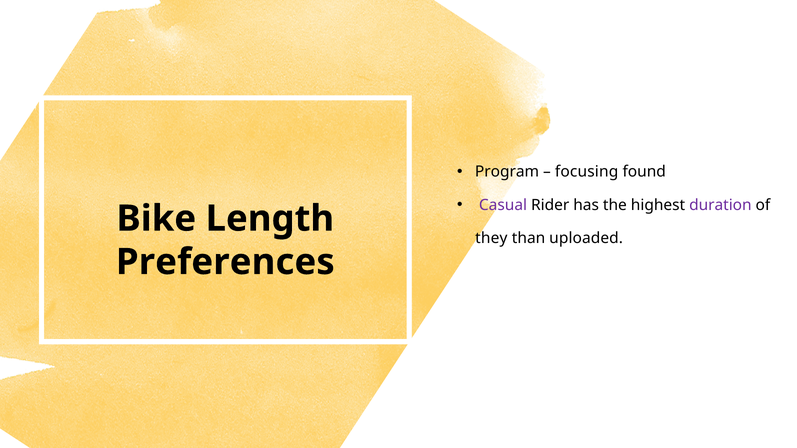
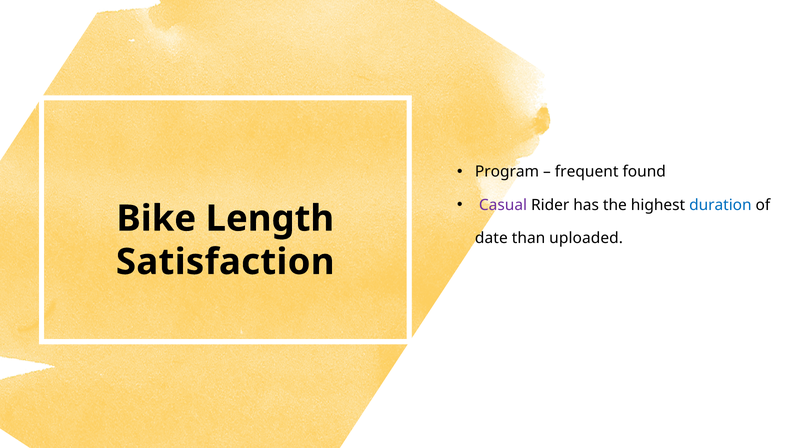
focusing: focusing -> frequent
duration colour: purple -> blue
they: they -> date
Preferences: Preferences -> Satisfaction
